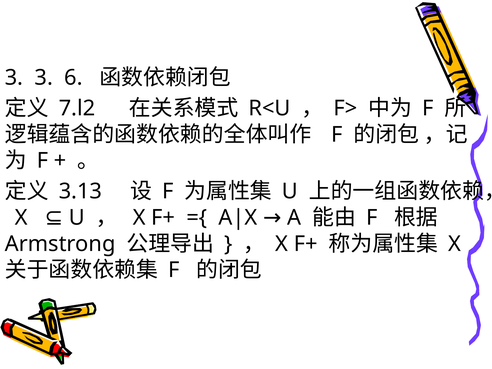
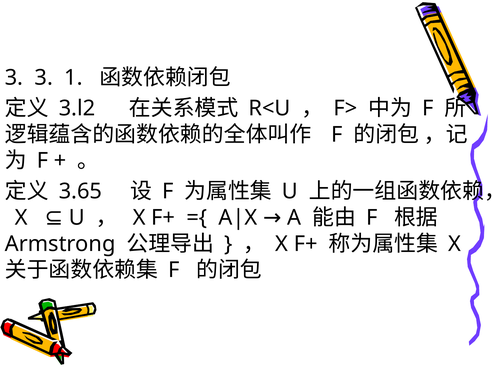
6: 6 -> 1
7.l2: 7.l2 -> 3.l2
3.13: 3.13 -> 3.65
